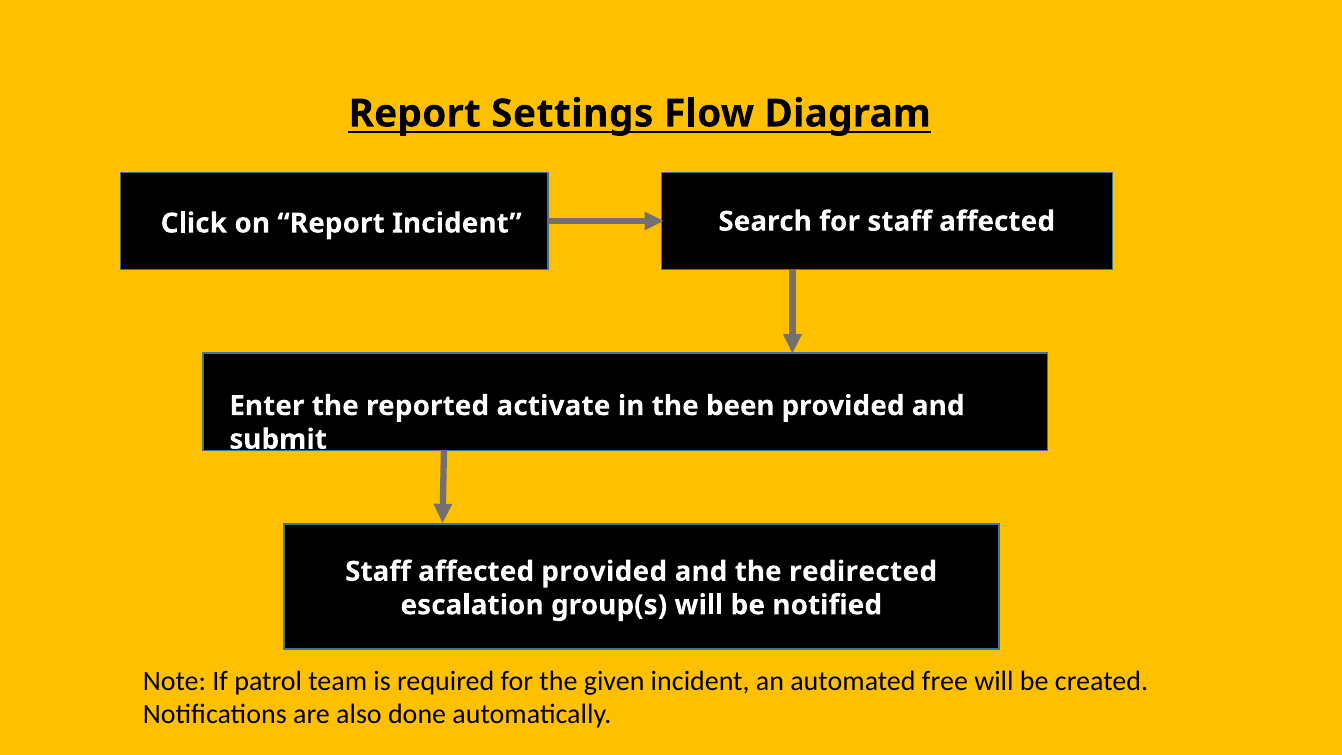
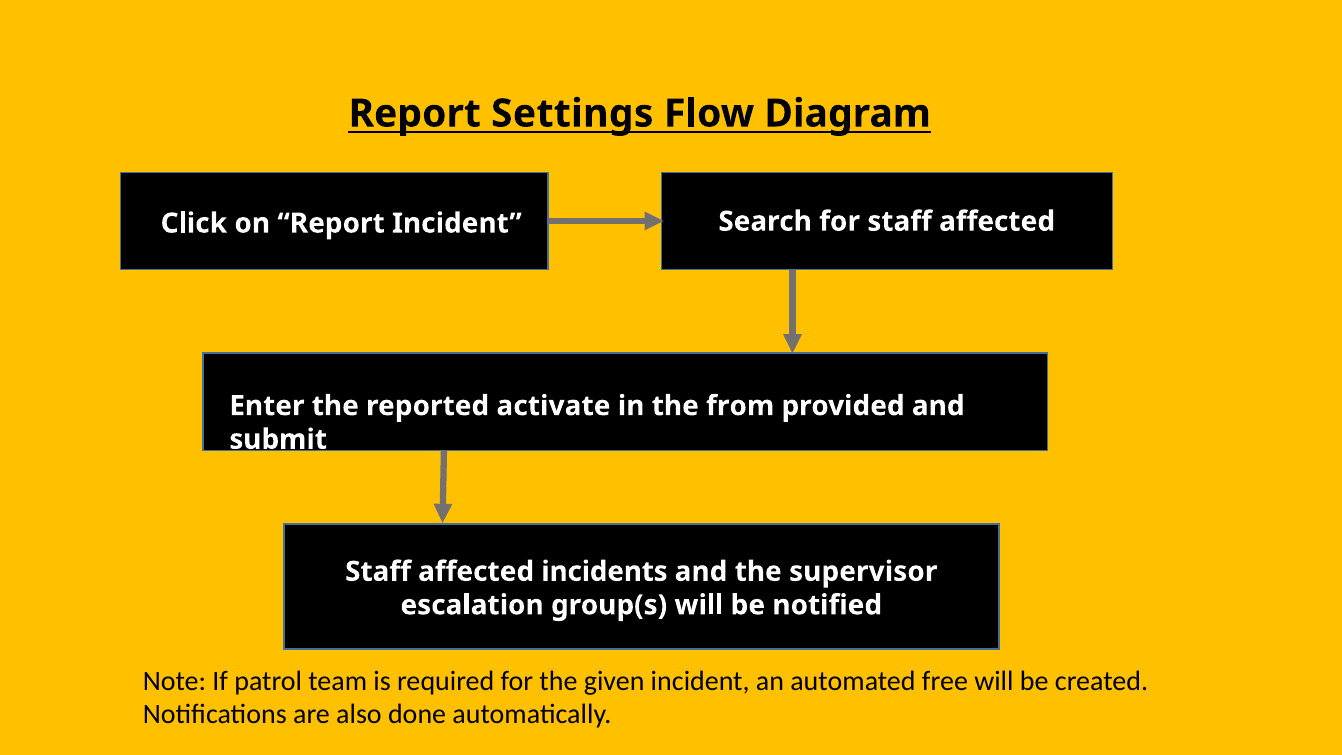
been: been -> from
affected provided: provided -> incidents
redirected: redirected -> supervisor
